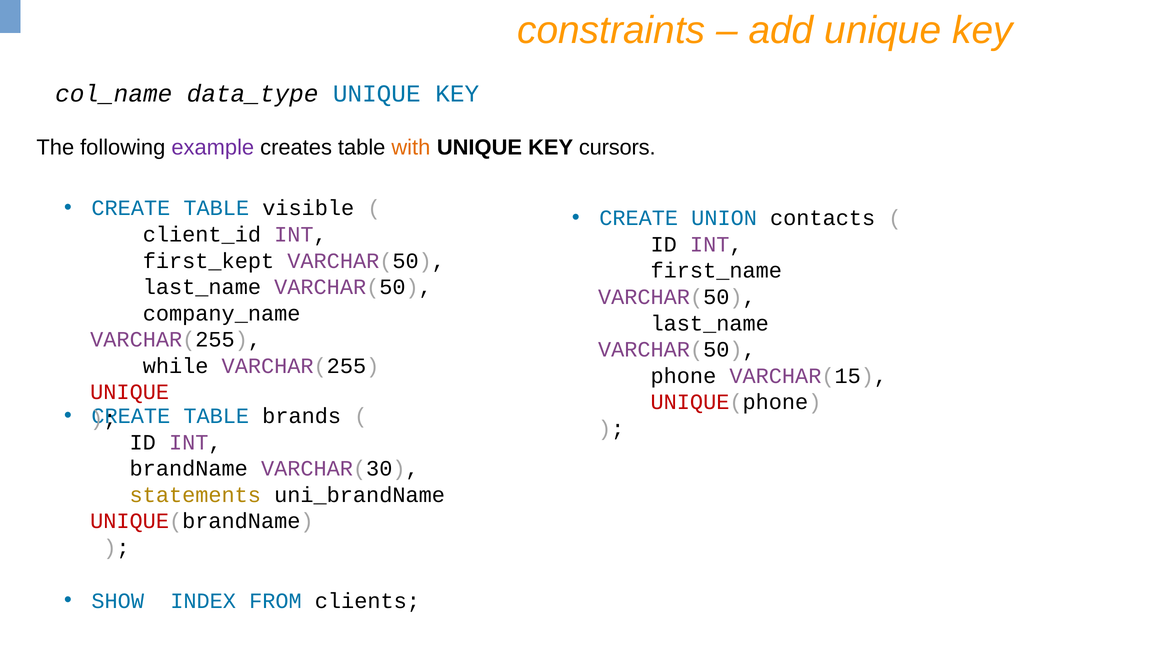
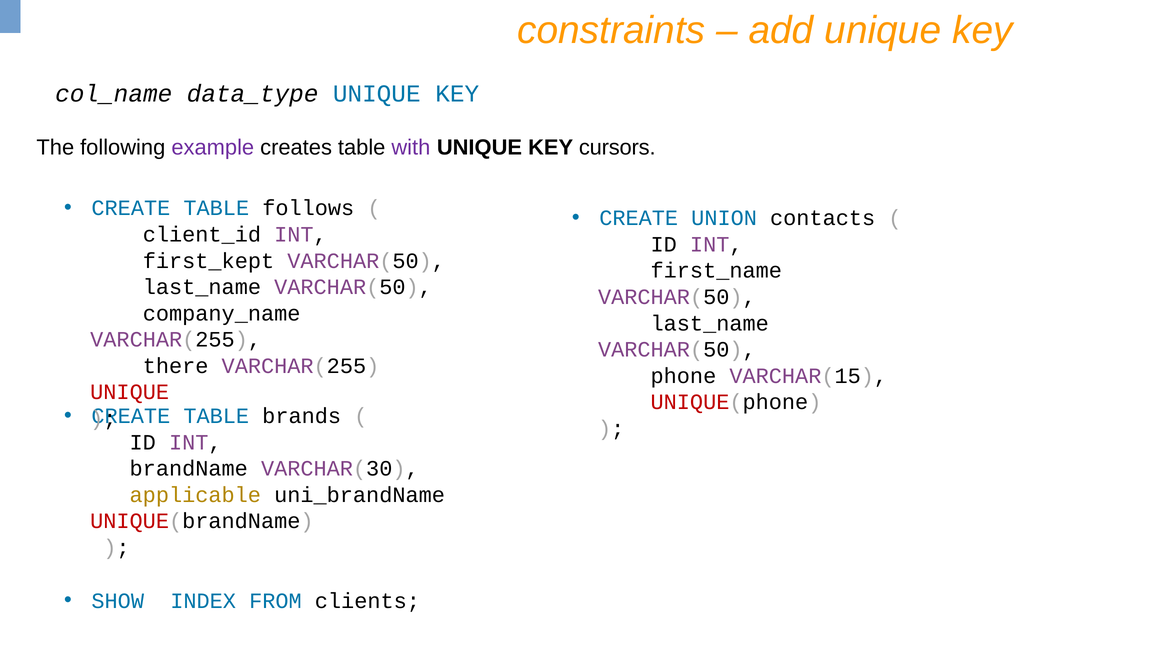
with colour: orange -> purple
visible: visible -> follows
while: while -> there
statements: statements -> applicable
